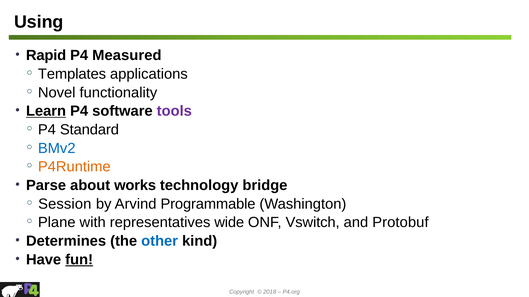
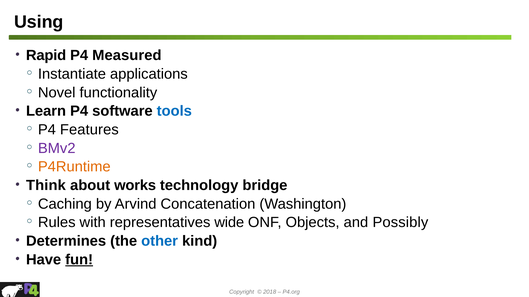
Templates: Templates -> Instantiate
Learn underline: present -> none
tools colour: purple -> blue
Standard: Standard -> Features
BMv2 colour: blue -> purple
Parse: Parse -> Think
Session: Session -> Caching
Programmable: Programmable -> Concatenation
Plane: Plane -> Rules
Vswitch: Vswitch -> Objects
Protobuf: Protobuf -> Possibly
